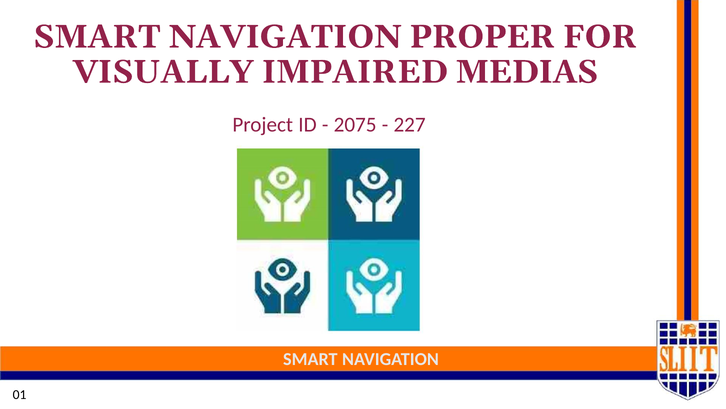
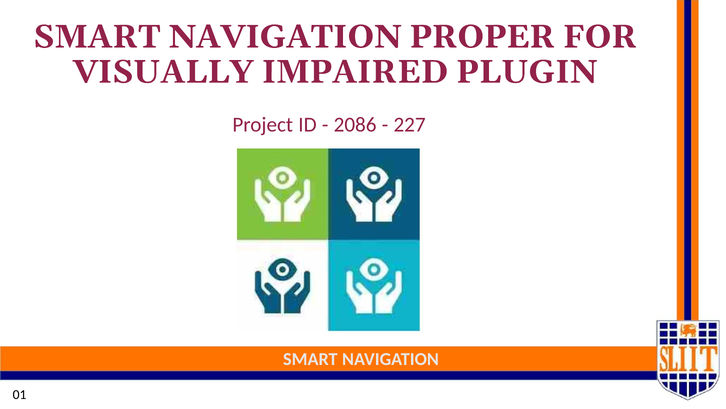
MEDIAS: MEDIAS -> PLUGIN
2075: 2075 -> 2086
